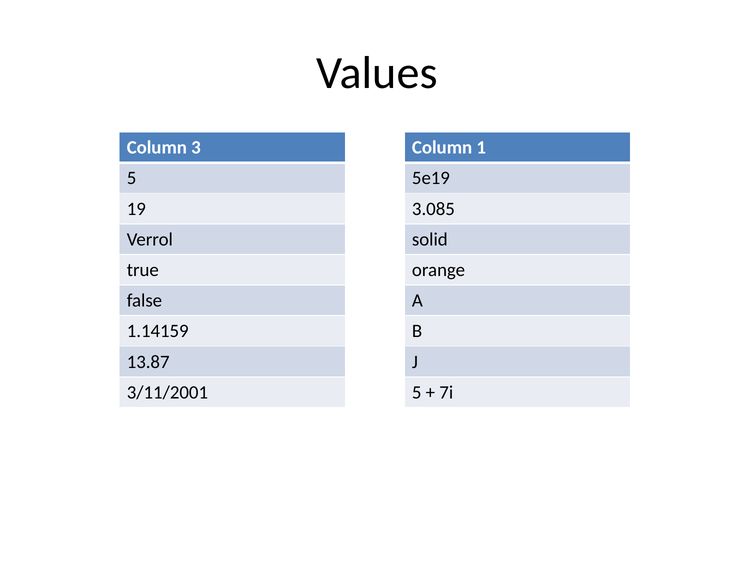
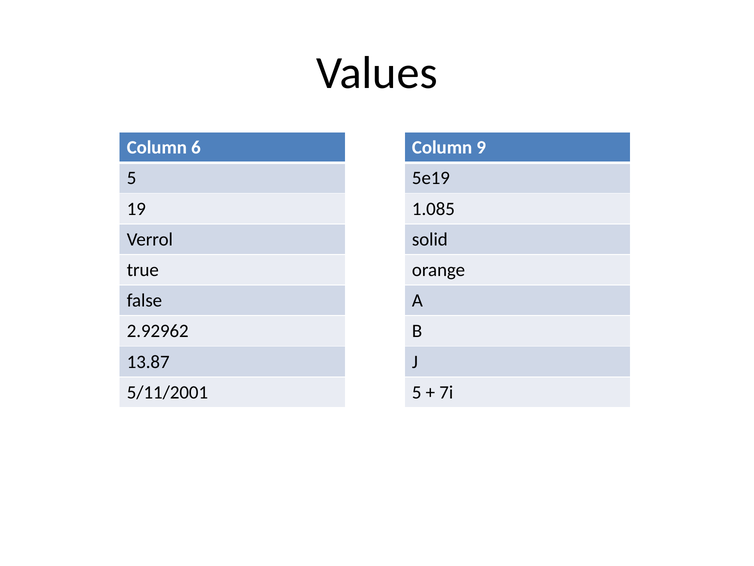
3: 3 -> 6
1: 1 -> 9
3.085: 3.085 -> 1.085
1.14159: 1.14159 -> 2.92962
3/11/2001: 3/11/2001 -> 5/11/2001
